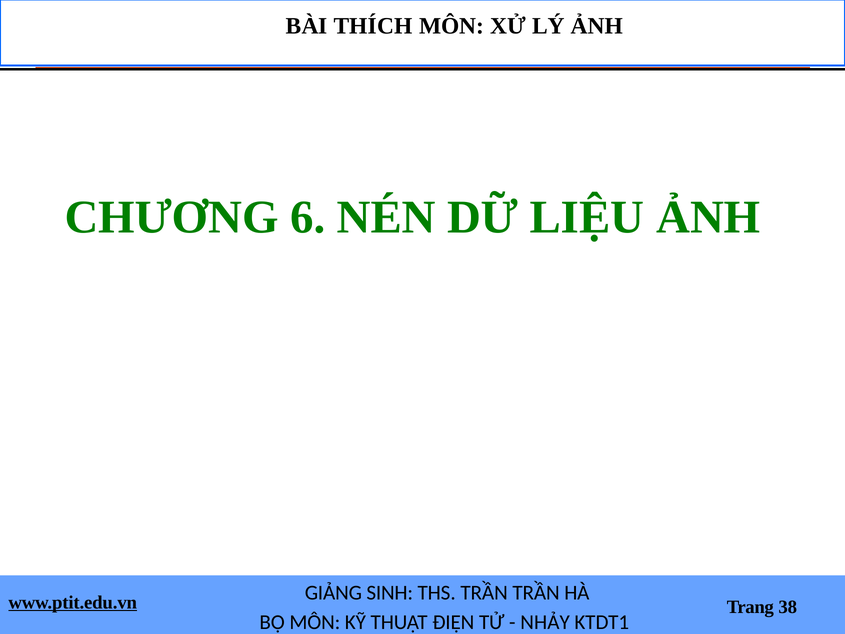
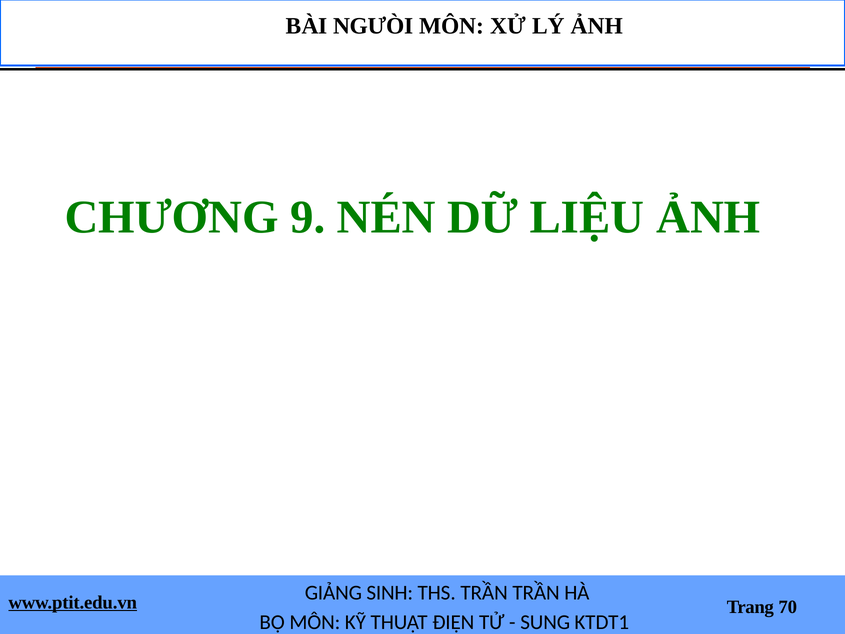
THÍCH: THÍCH -> NGƯÒI
6: 6 -> 9
38: 38 -> 70
NHẢY: NHẢY -> SUNG
